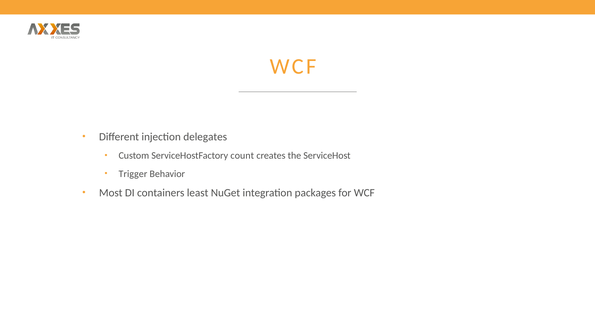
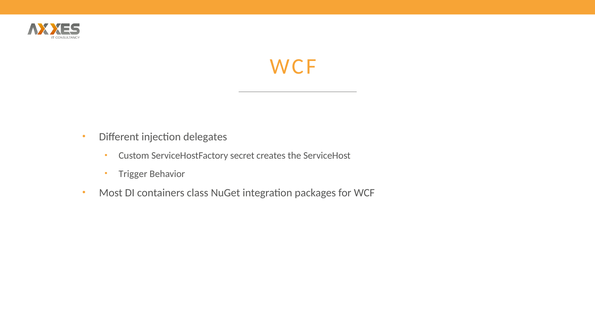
count: count -> secret
least: least -> class
